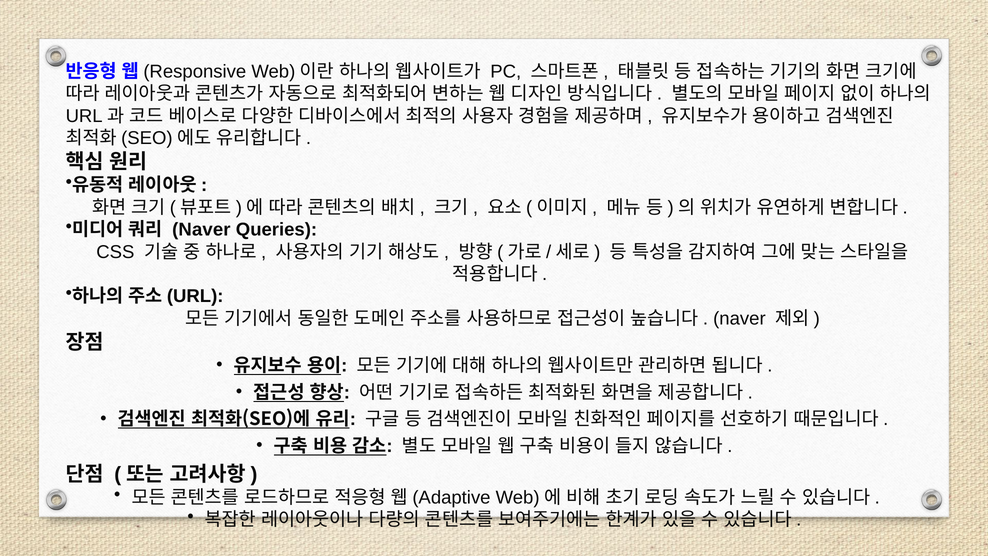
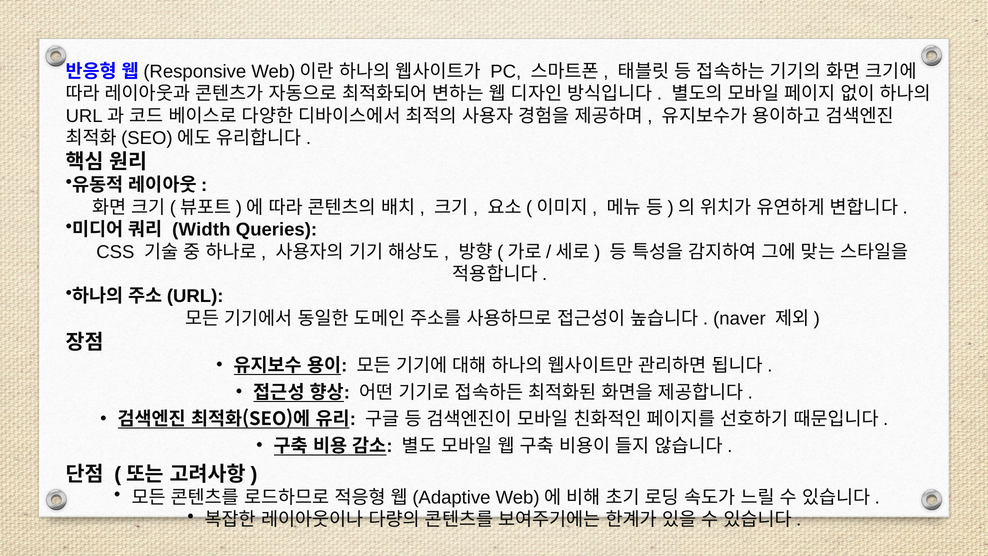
Naver at (201, 230): Naver -> Width
